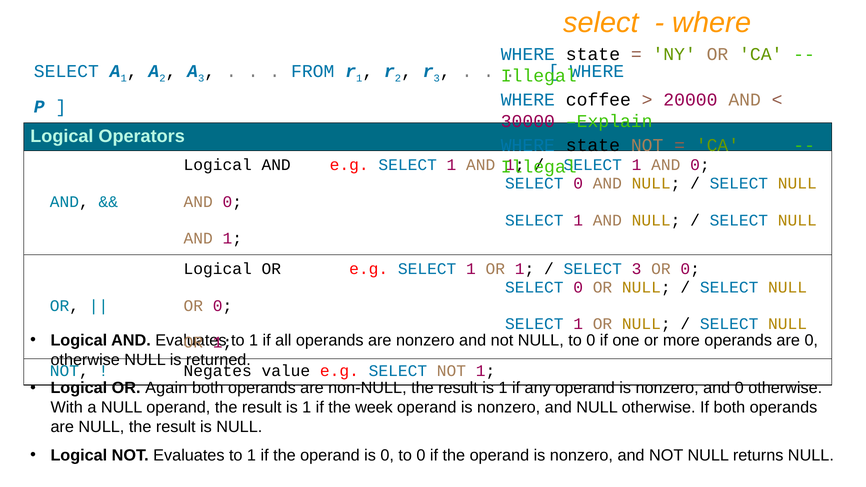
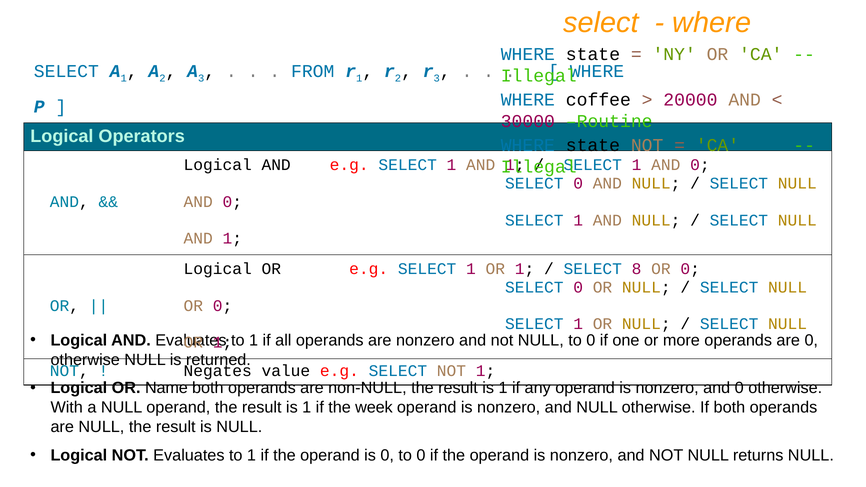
Explain: Explain -> Routine
SELECT 3: 3 -> 8
Again: Again -> Name
